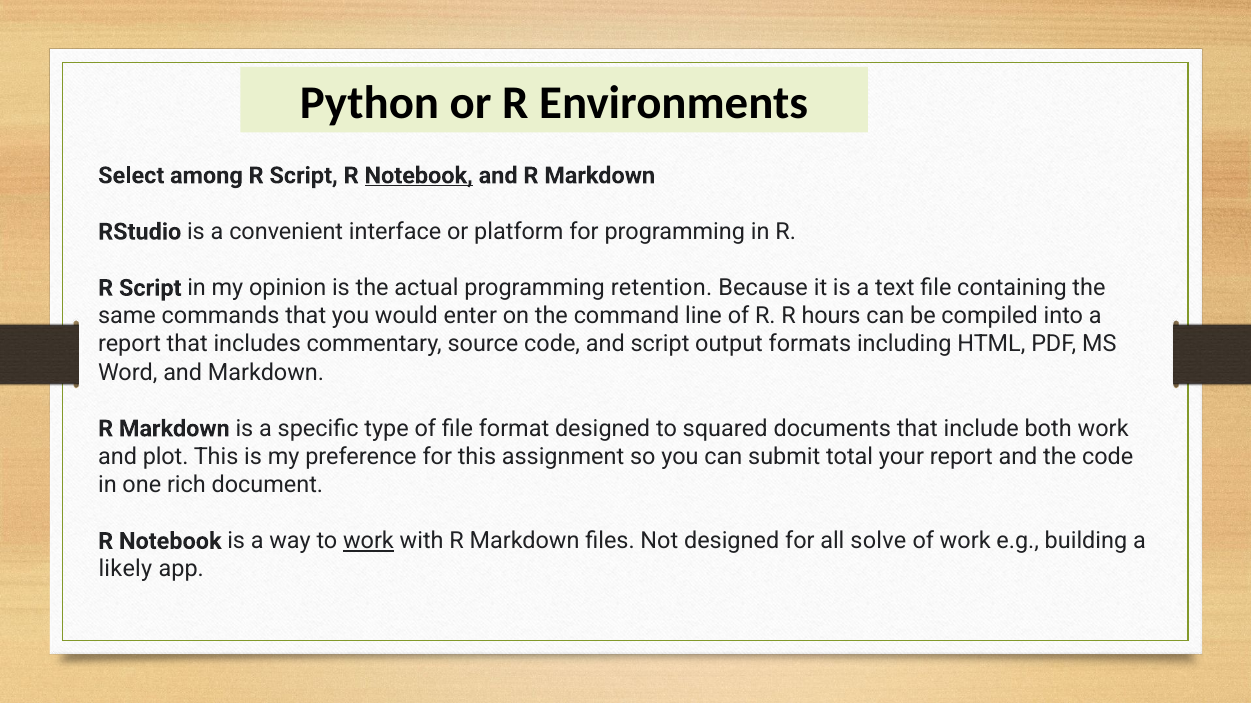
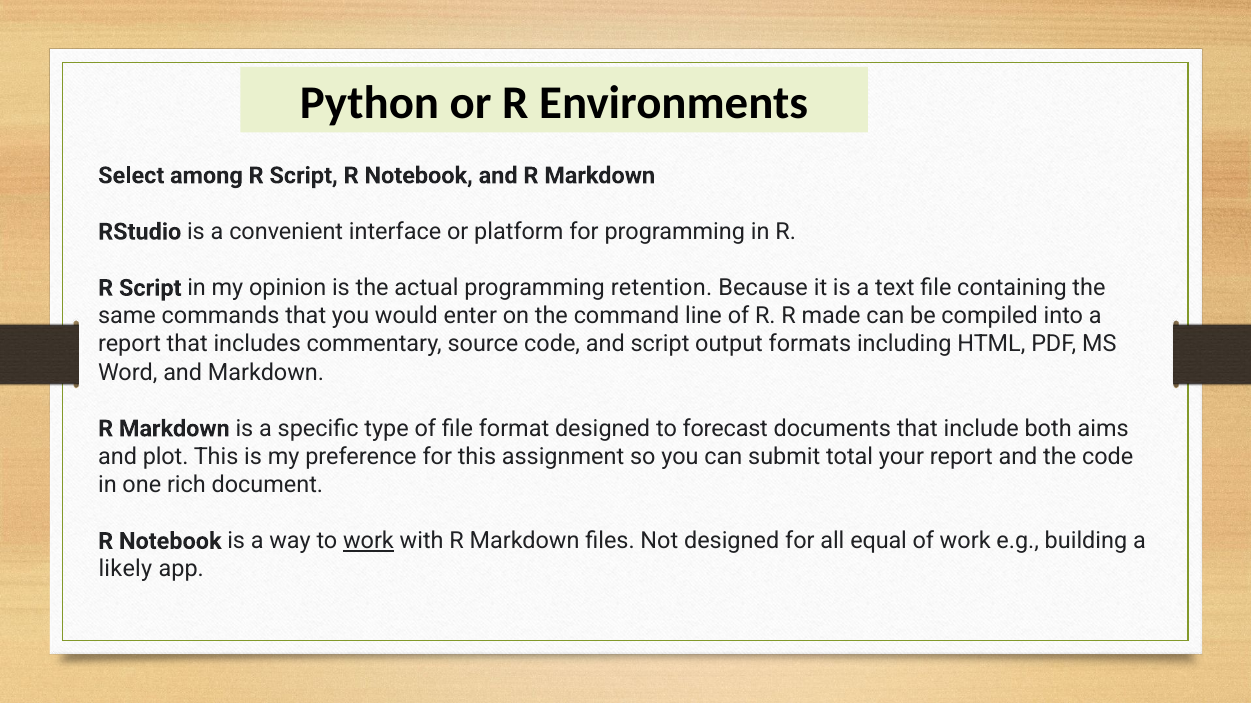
Notebook at (419, 176) underline: present -> none
hours: hours -> made
squared: squared -> forecast
both work: work -> aims
solve: solve -> equal
